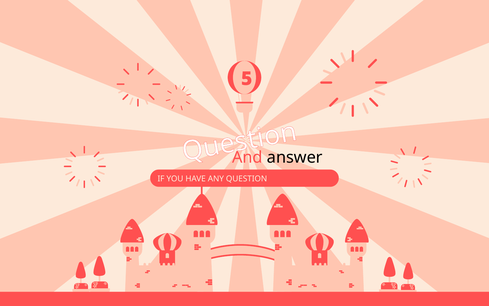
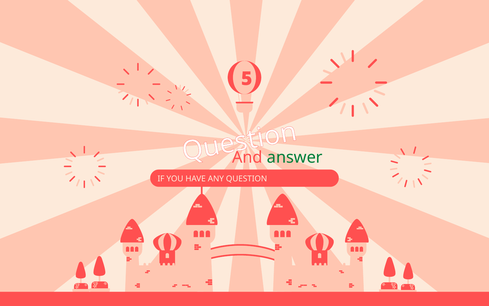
answer colour: black -> green
